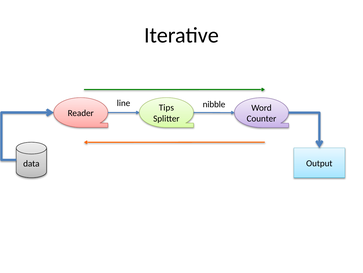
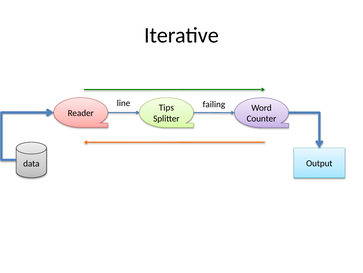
nibble: nibble -> failing
